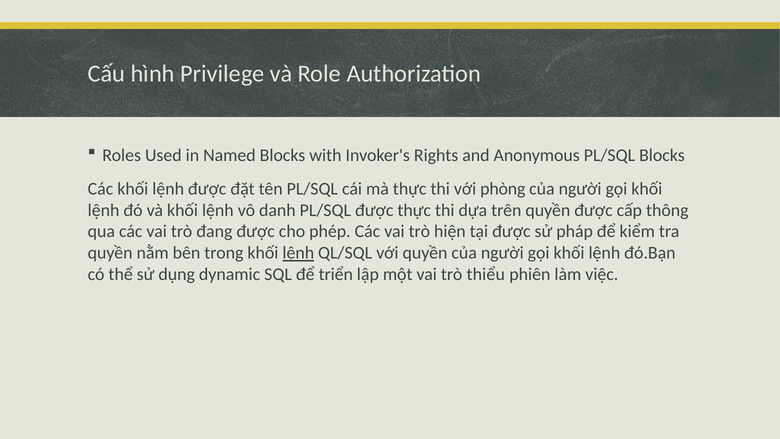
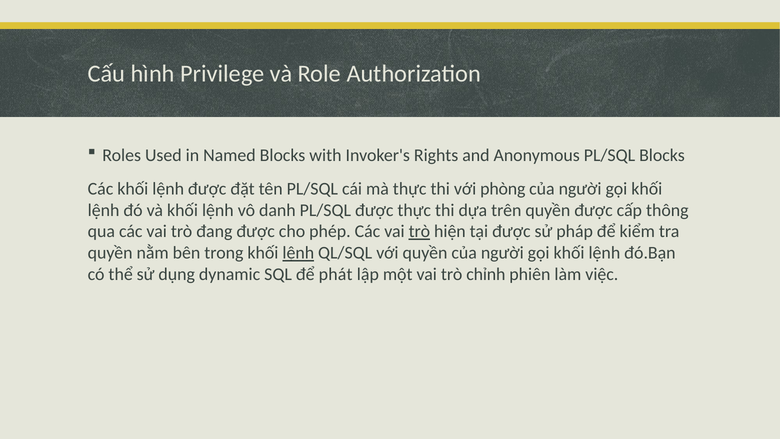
trò at (419, 231) underline: none -> present
triển: triển -> phát
thiểu: thiểu -> chỉnh
